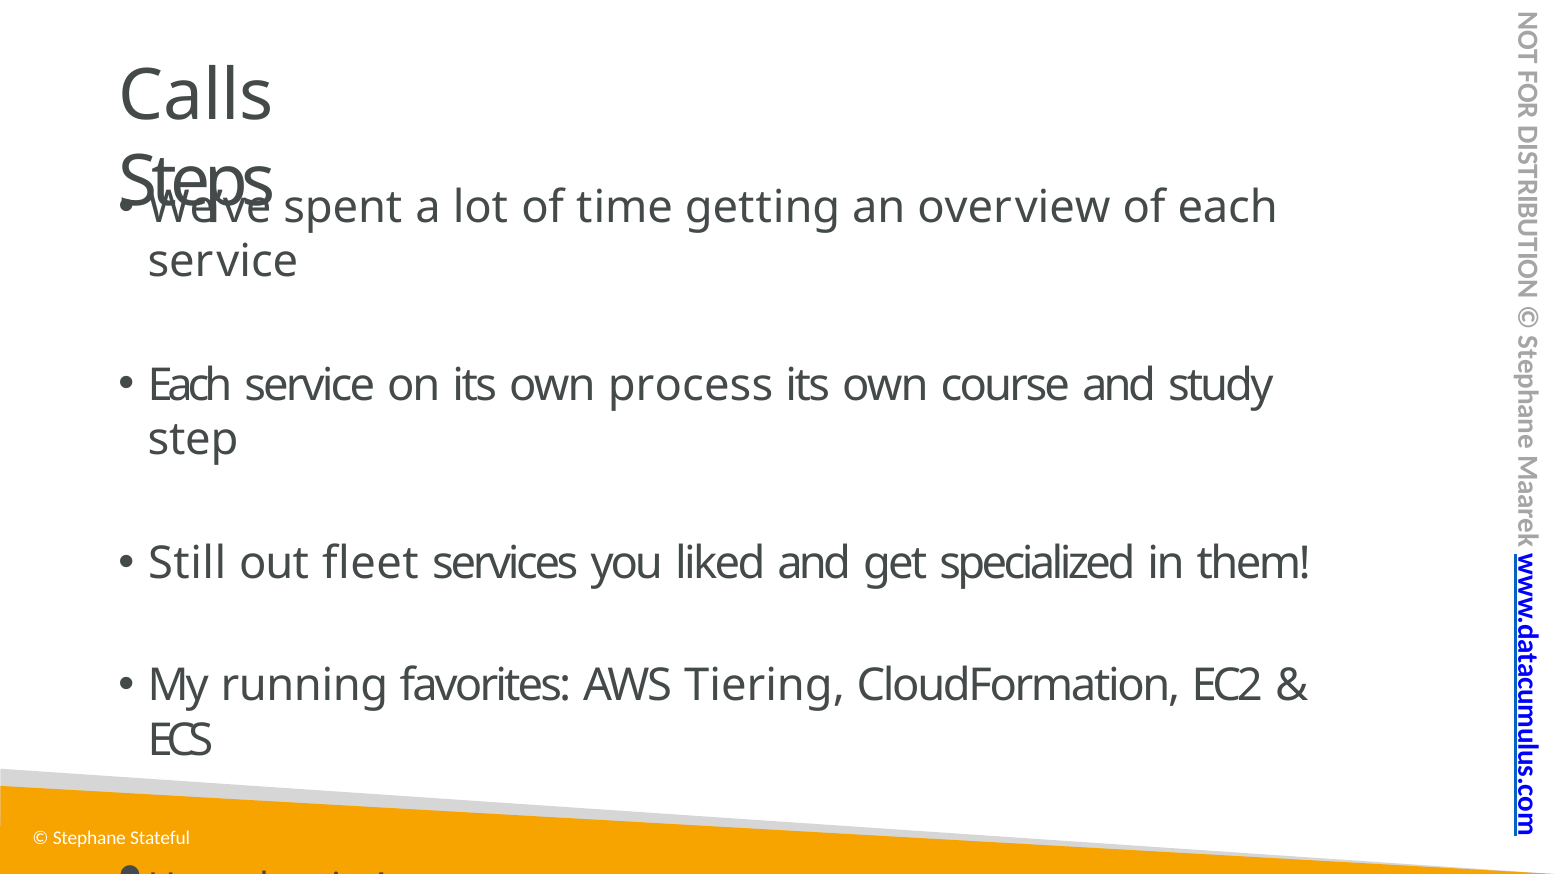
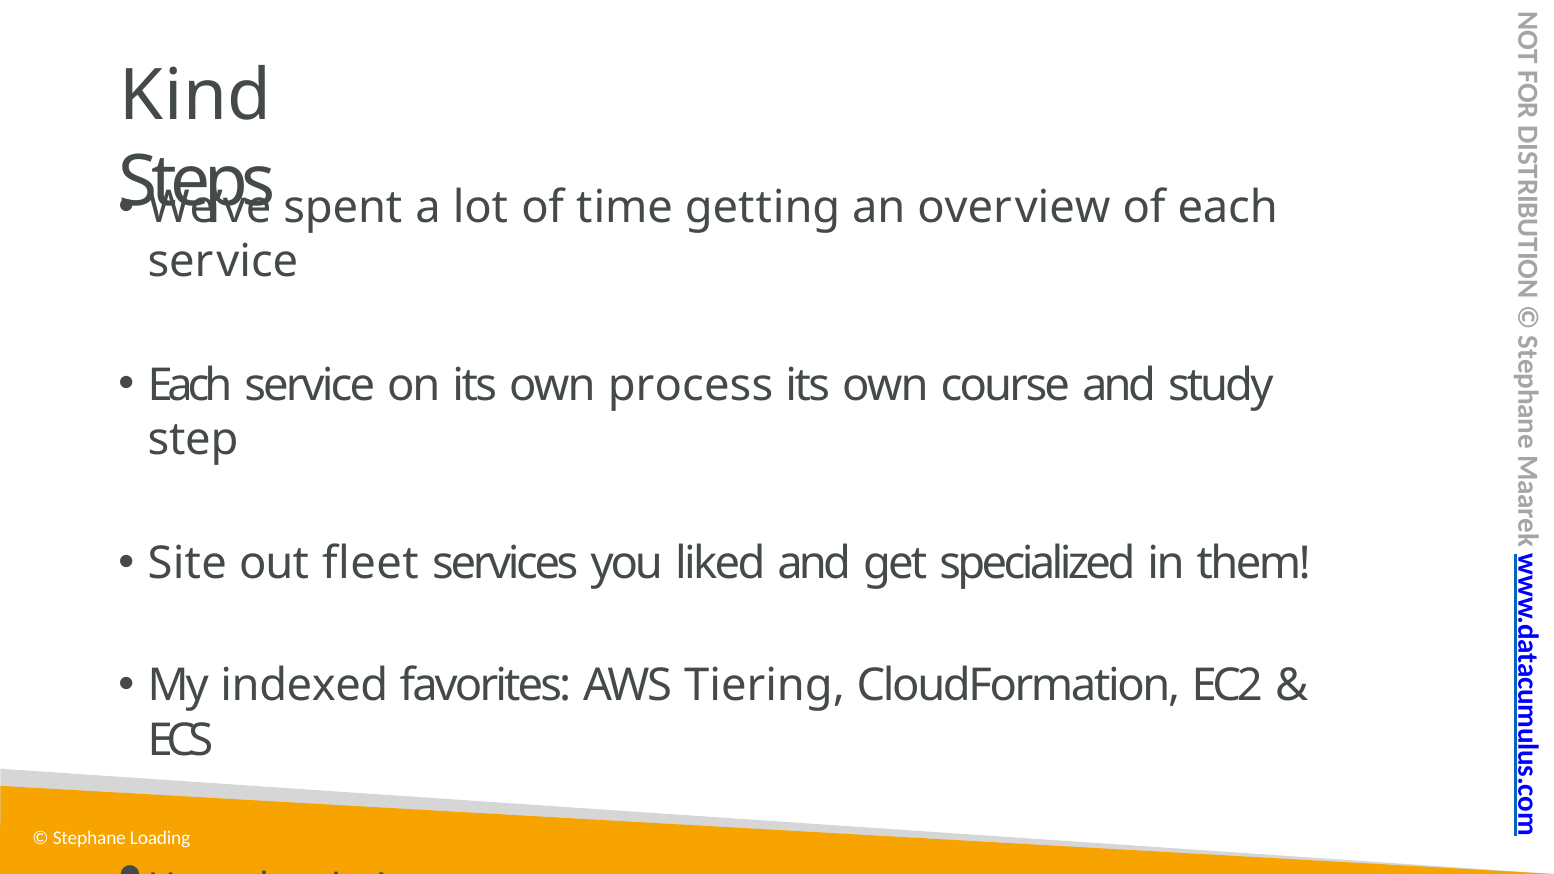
Calls: Calls -> Kind
Still: Still -> Site
running: running -> indexed
Stateful: Stateful -> Loading
